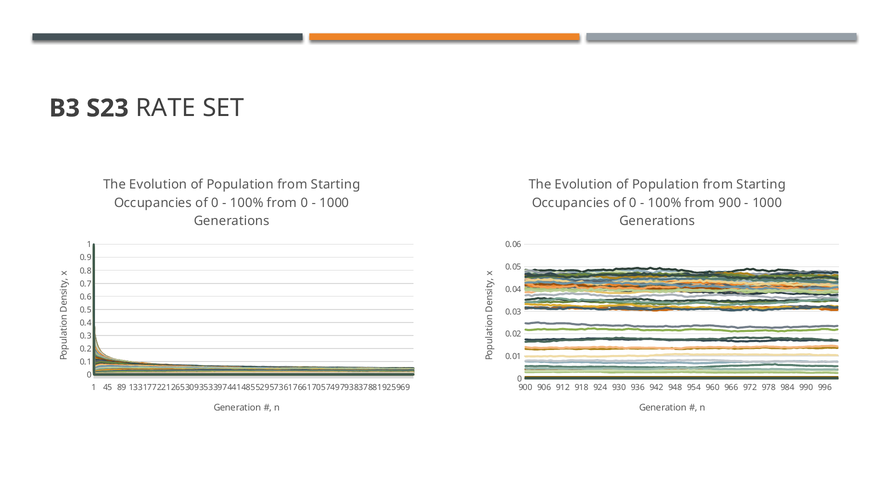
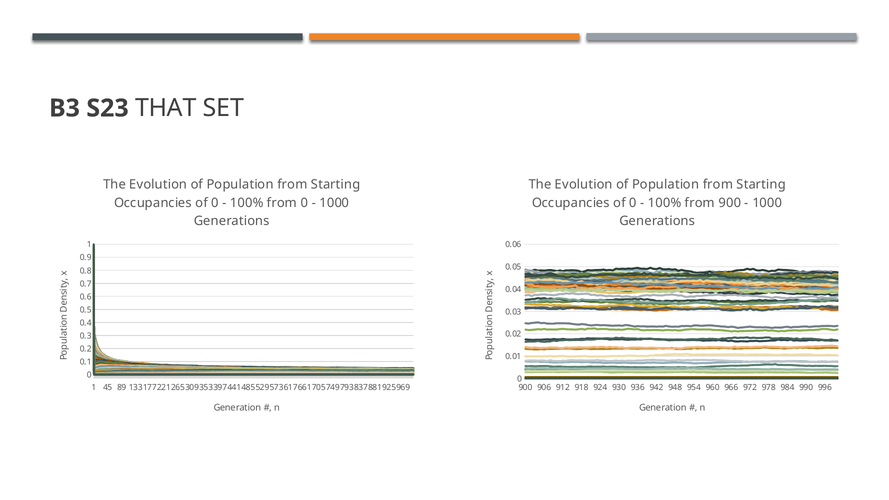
RATE: RATE -> THAT
